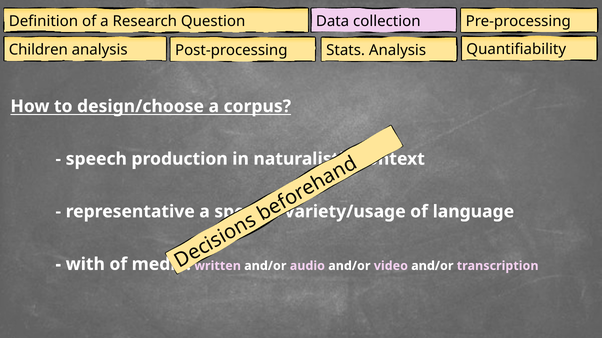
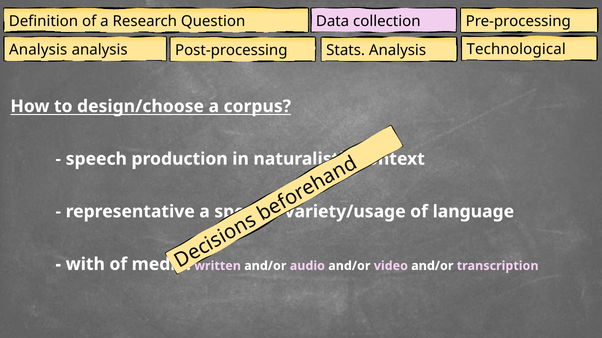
Children at (38, 50): Children -> Analysis
Quantifiability: Quantifiability -> Technological
